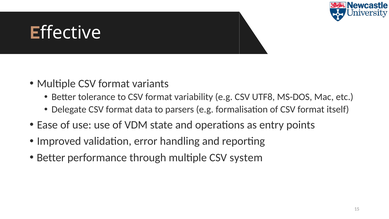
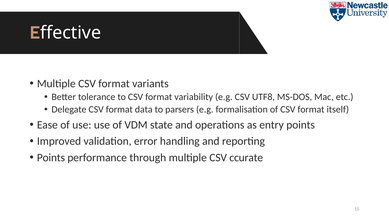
Better at (51, 157): Better -> Points
system: system -> ccurate
